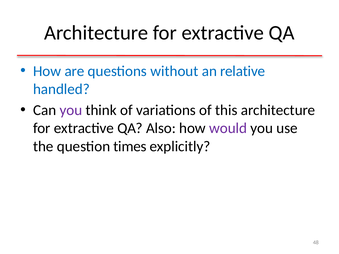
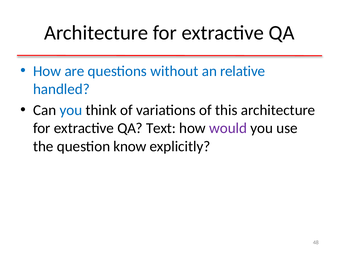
you at (71, 110) colour: purple -> blue
Also: Also -> Text
times: times -> know
